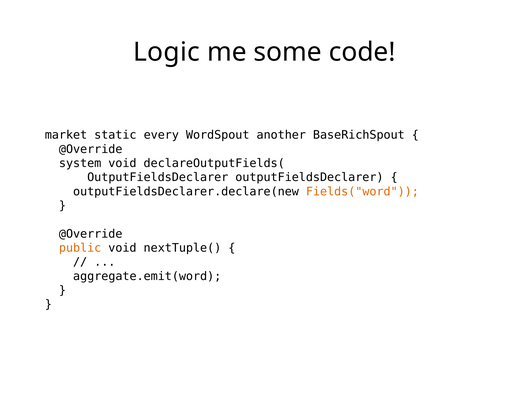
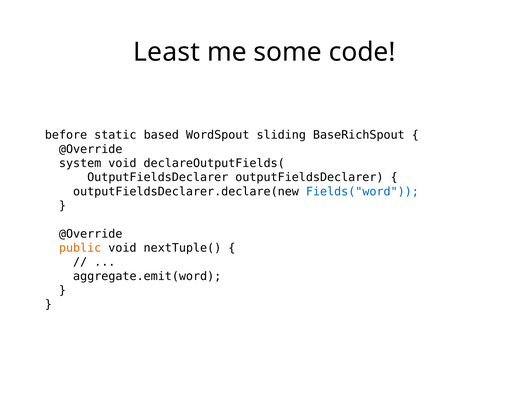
Logic: Logic -> Least
market: market -> before
every: every -> based
another: another -> sliding
Fields("word colour: orange -> blue
